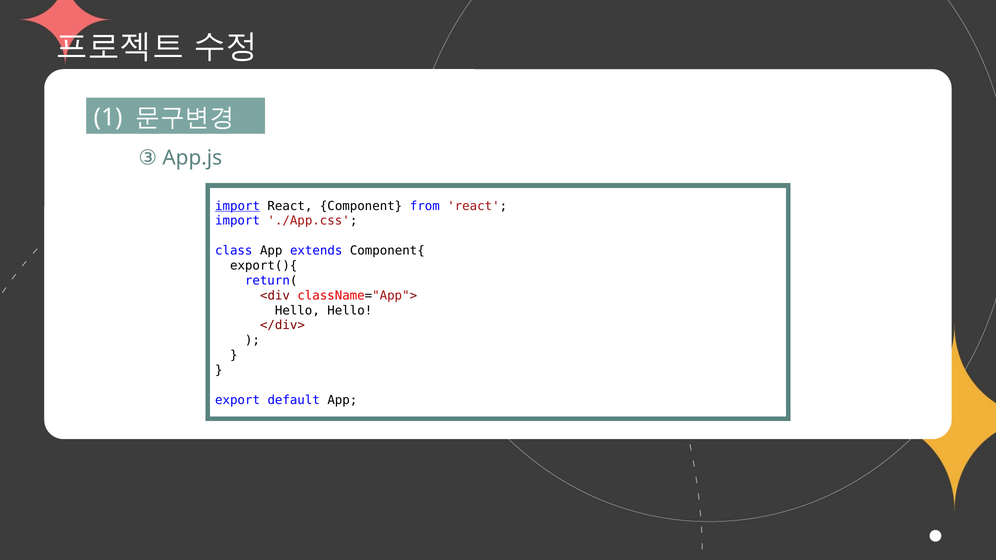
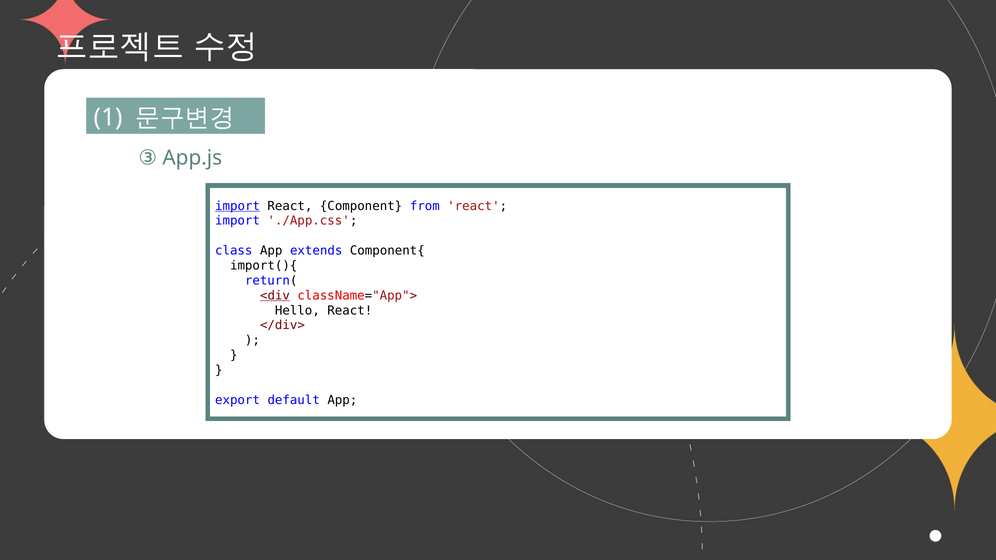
export(){: export(){ -> import(){
<div underline: none -> present
Hello Hello: Hello -> React
